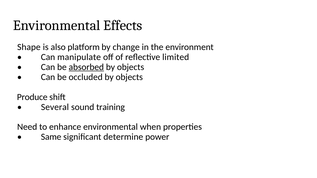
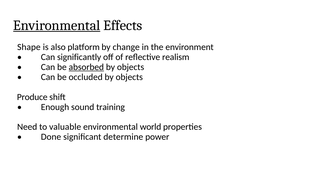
Environmental at (57, 25) underline: none -> present
manipulate: manipulate -> significantly
limited: limited -> realism
Several: Several -> Enough
enhance: enhance -> valuable
when: when -> world
Same: Same -> Done
